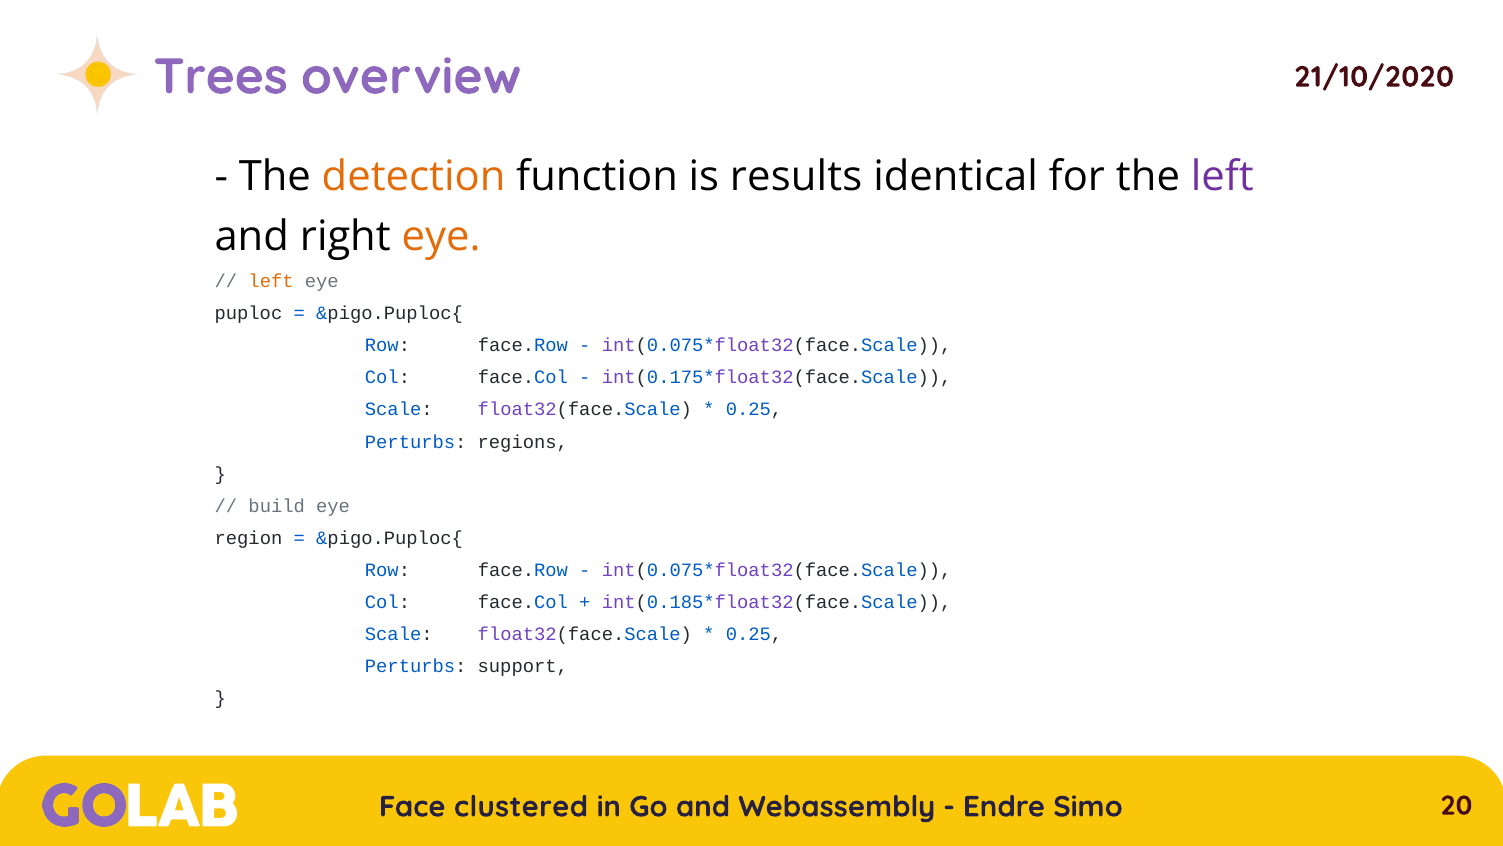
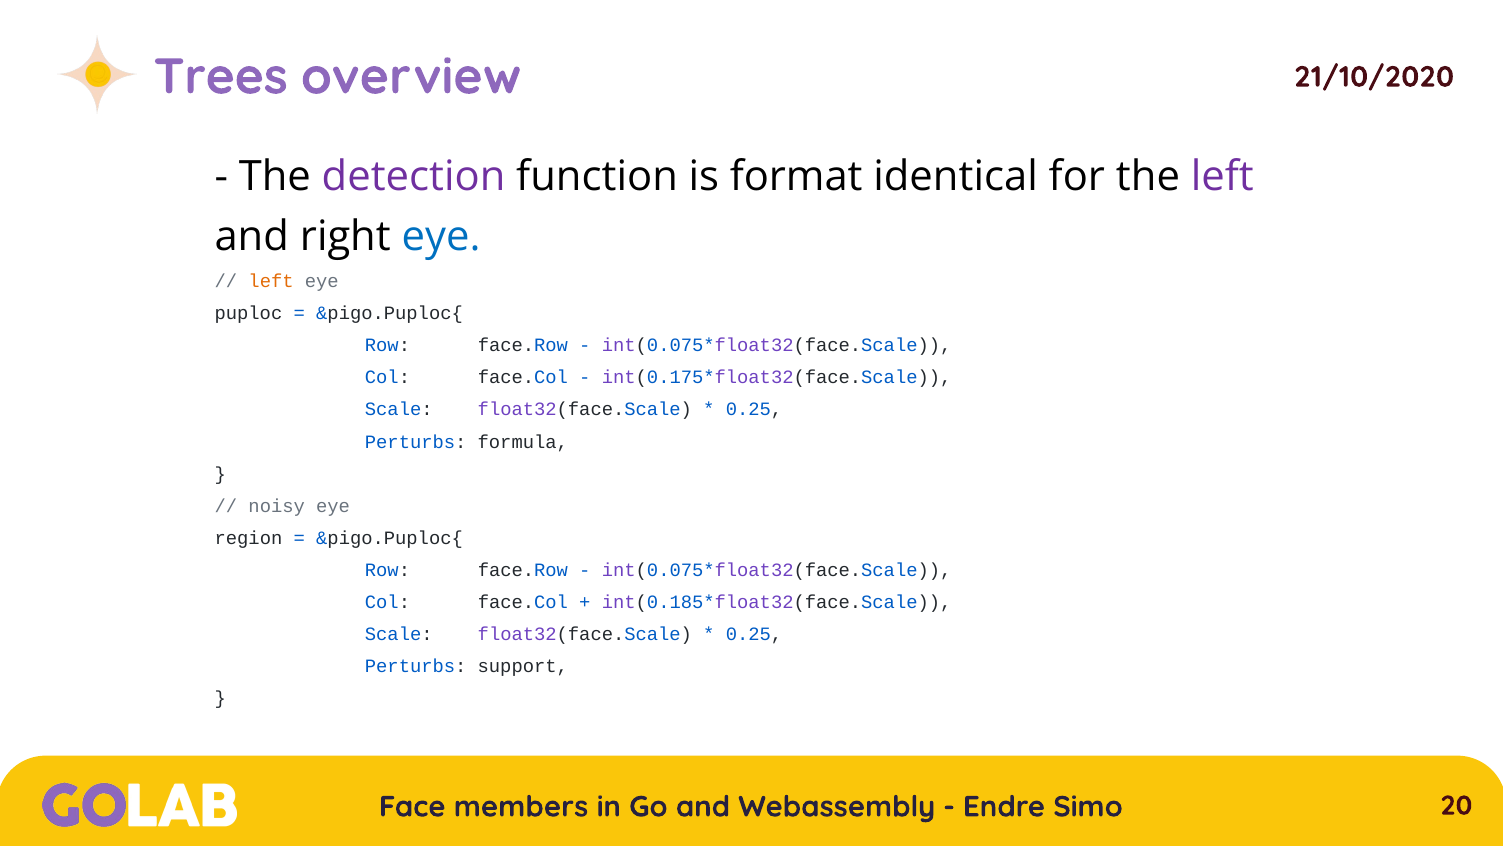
detection colour: orange -> purple
results: results -> format
eye at (441, 237) colour: orange -> blue
regions: regions -> formula
build: build -> noisy
clustered: clustered -> members
